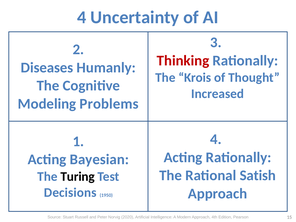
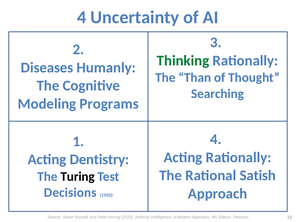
Thinking colour: red -> green
Krois: Krois -> Than
Increased: Increased -> Searching
Problems: Problems -> Programs
Bayesian: Bayesian -> Dentistry
